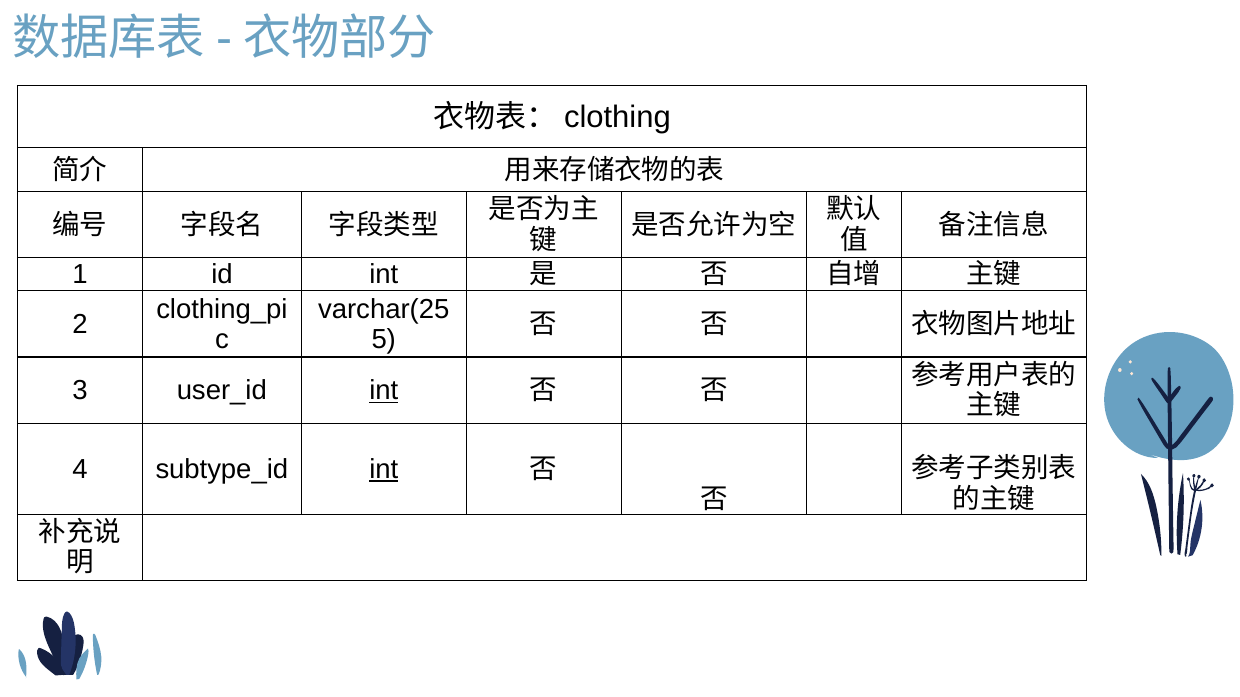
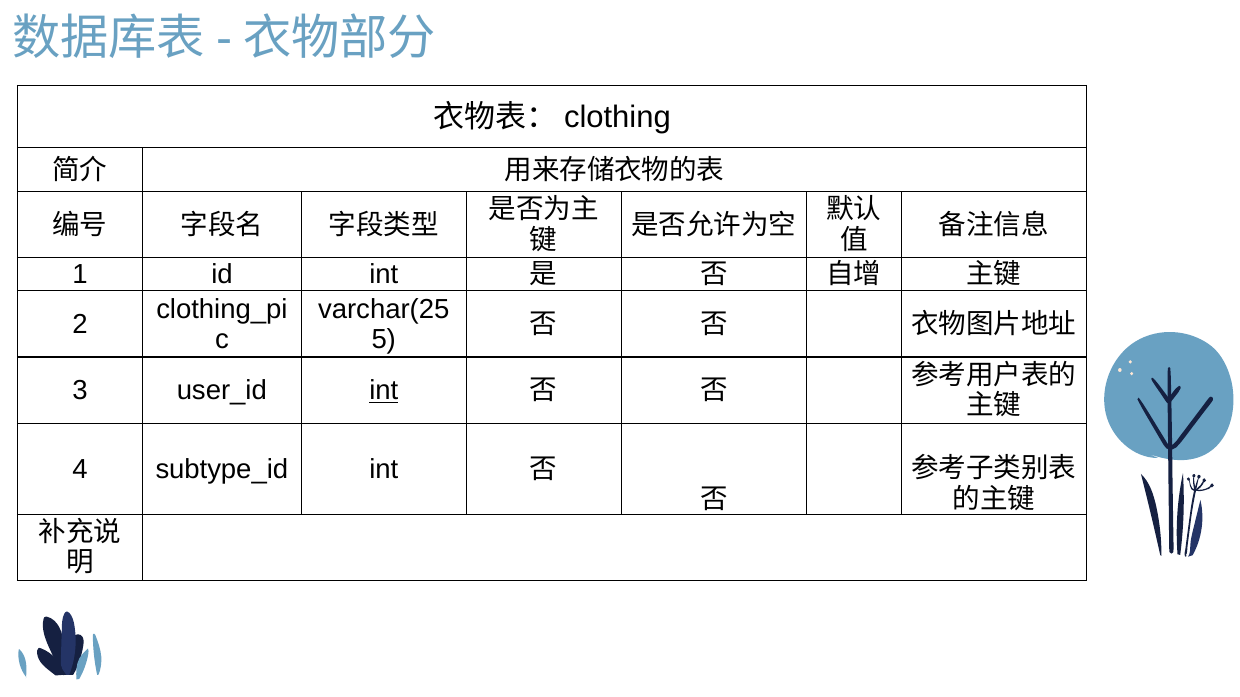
int at (384, 469) underline: present -> none
